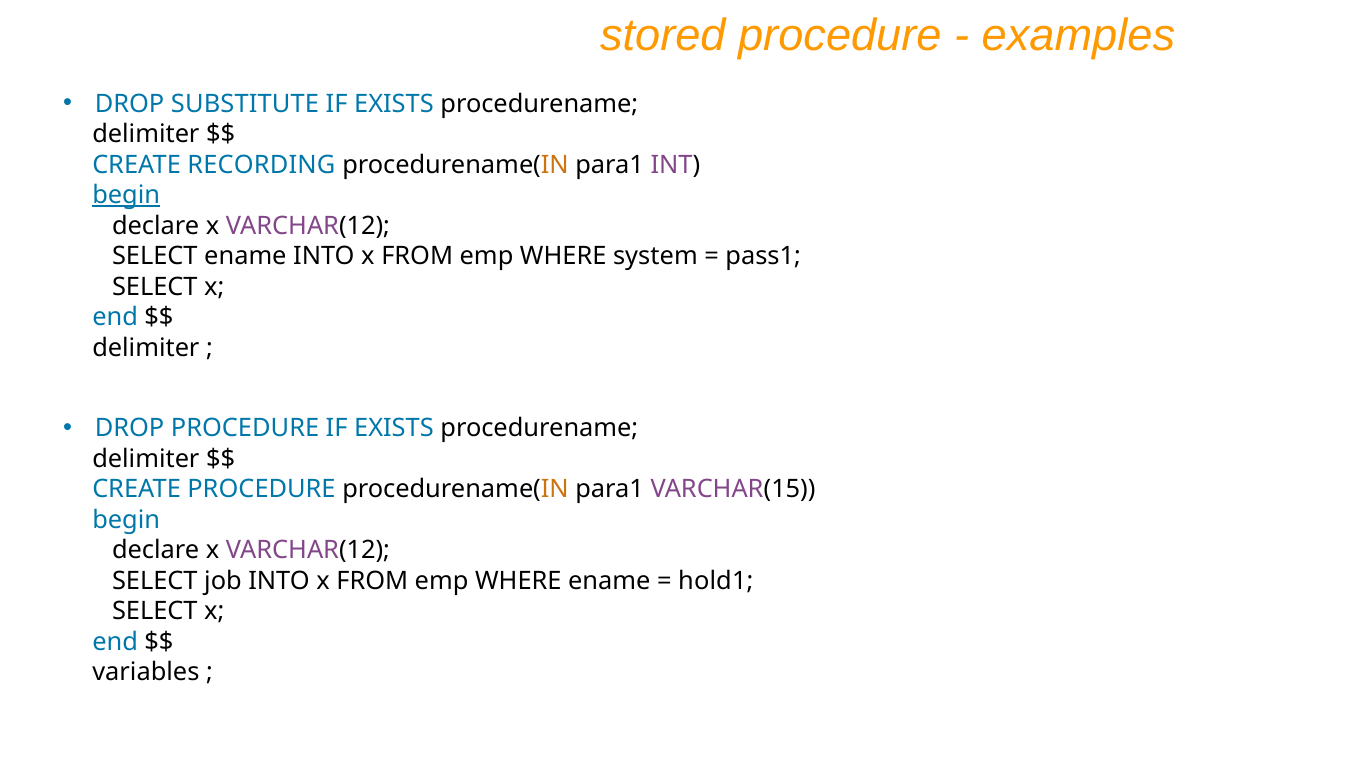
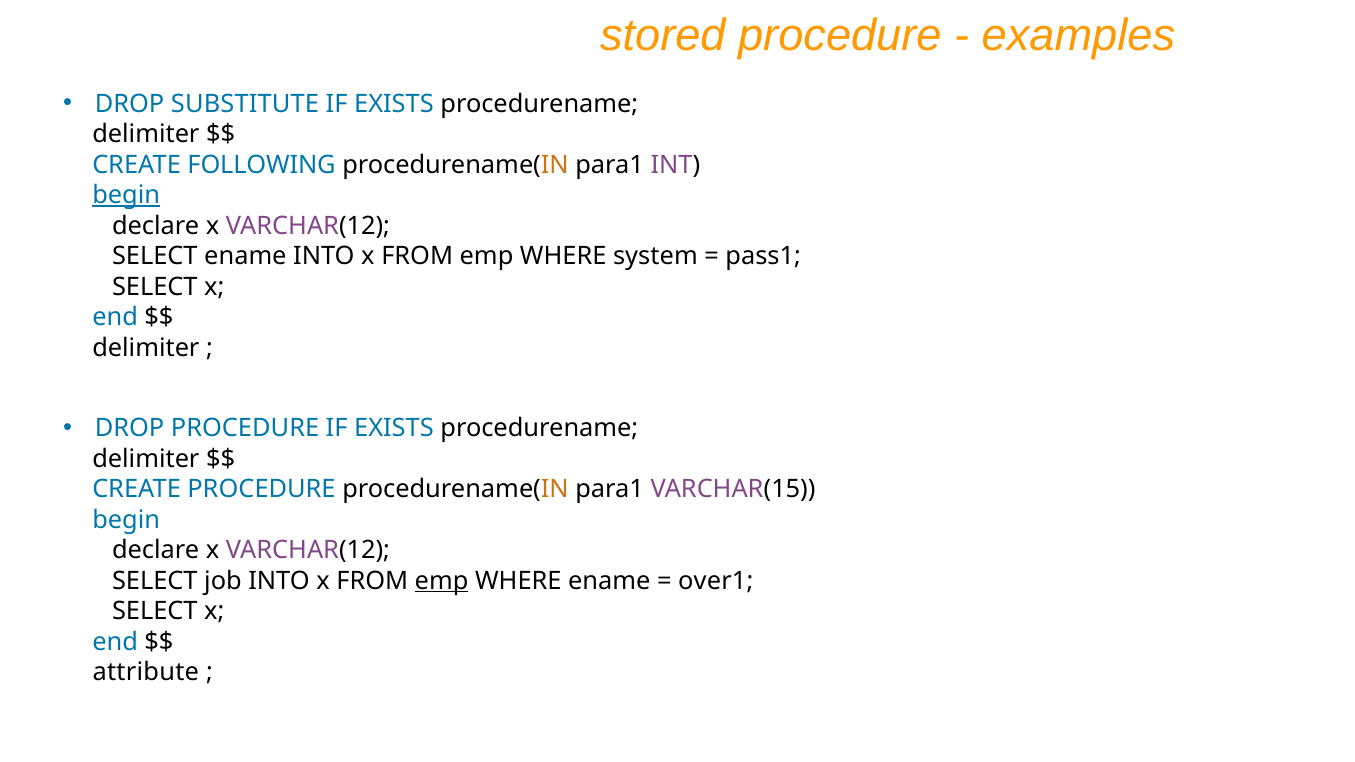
RECORDING: RECORDING -> FOLLOWING
emp at (442, 581) underline: none -> present
hold1: hold1 -> over1
variables: variables -> attribute
